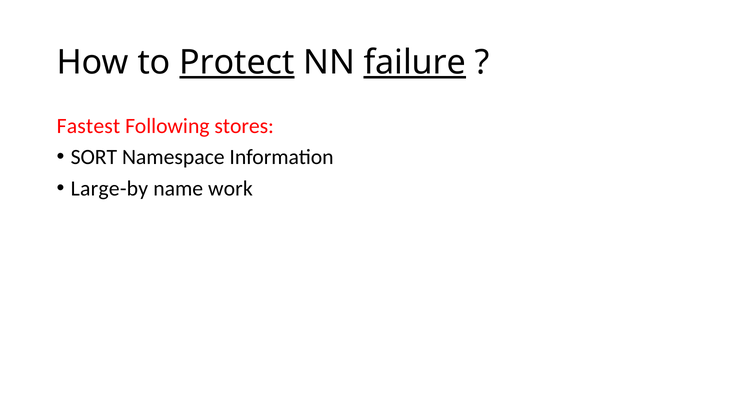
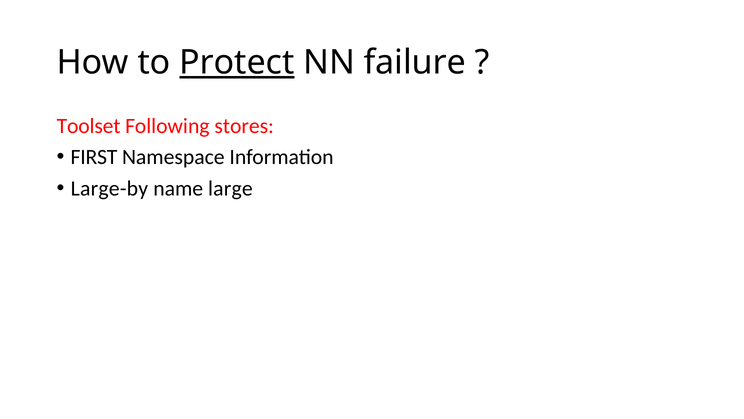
failure underline: present -> none
Fastest: Fastest -> Toolset
SORT: SORT -> FIRST
work: work -> large
